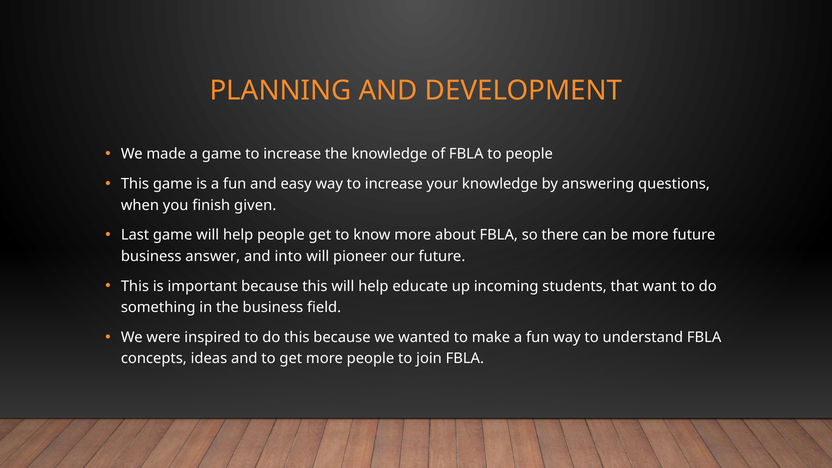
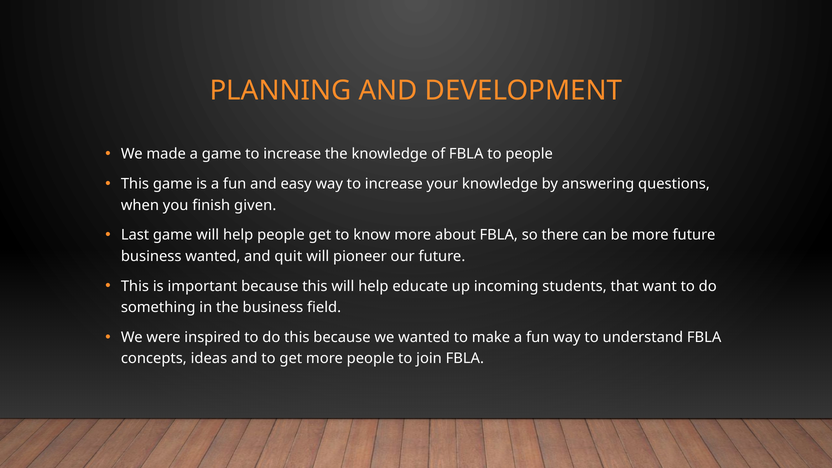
business answer: answer -> wanted
into: into -> quit
